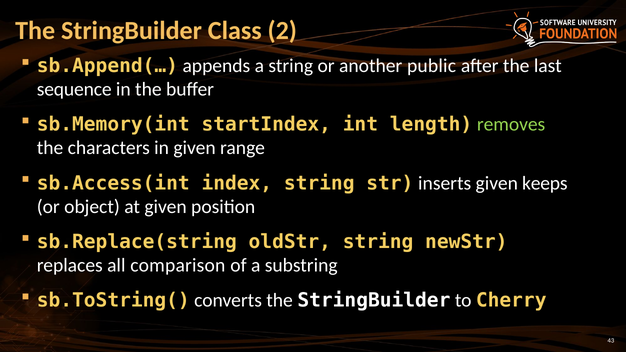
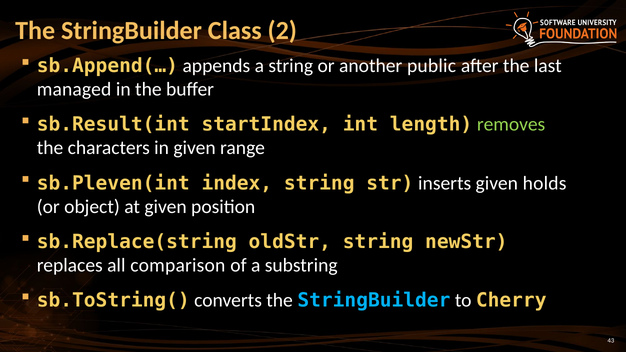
sequence: sequence -> managed
sb.Memory(int: sb.Memory(int -> sb.Result(int
sb.Access(int: sb.Access(int -> sb.Pleven(int
keeps: keeps -> holds
StringBuilder at (374, 301) colour: white -> light blue
